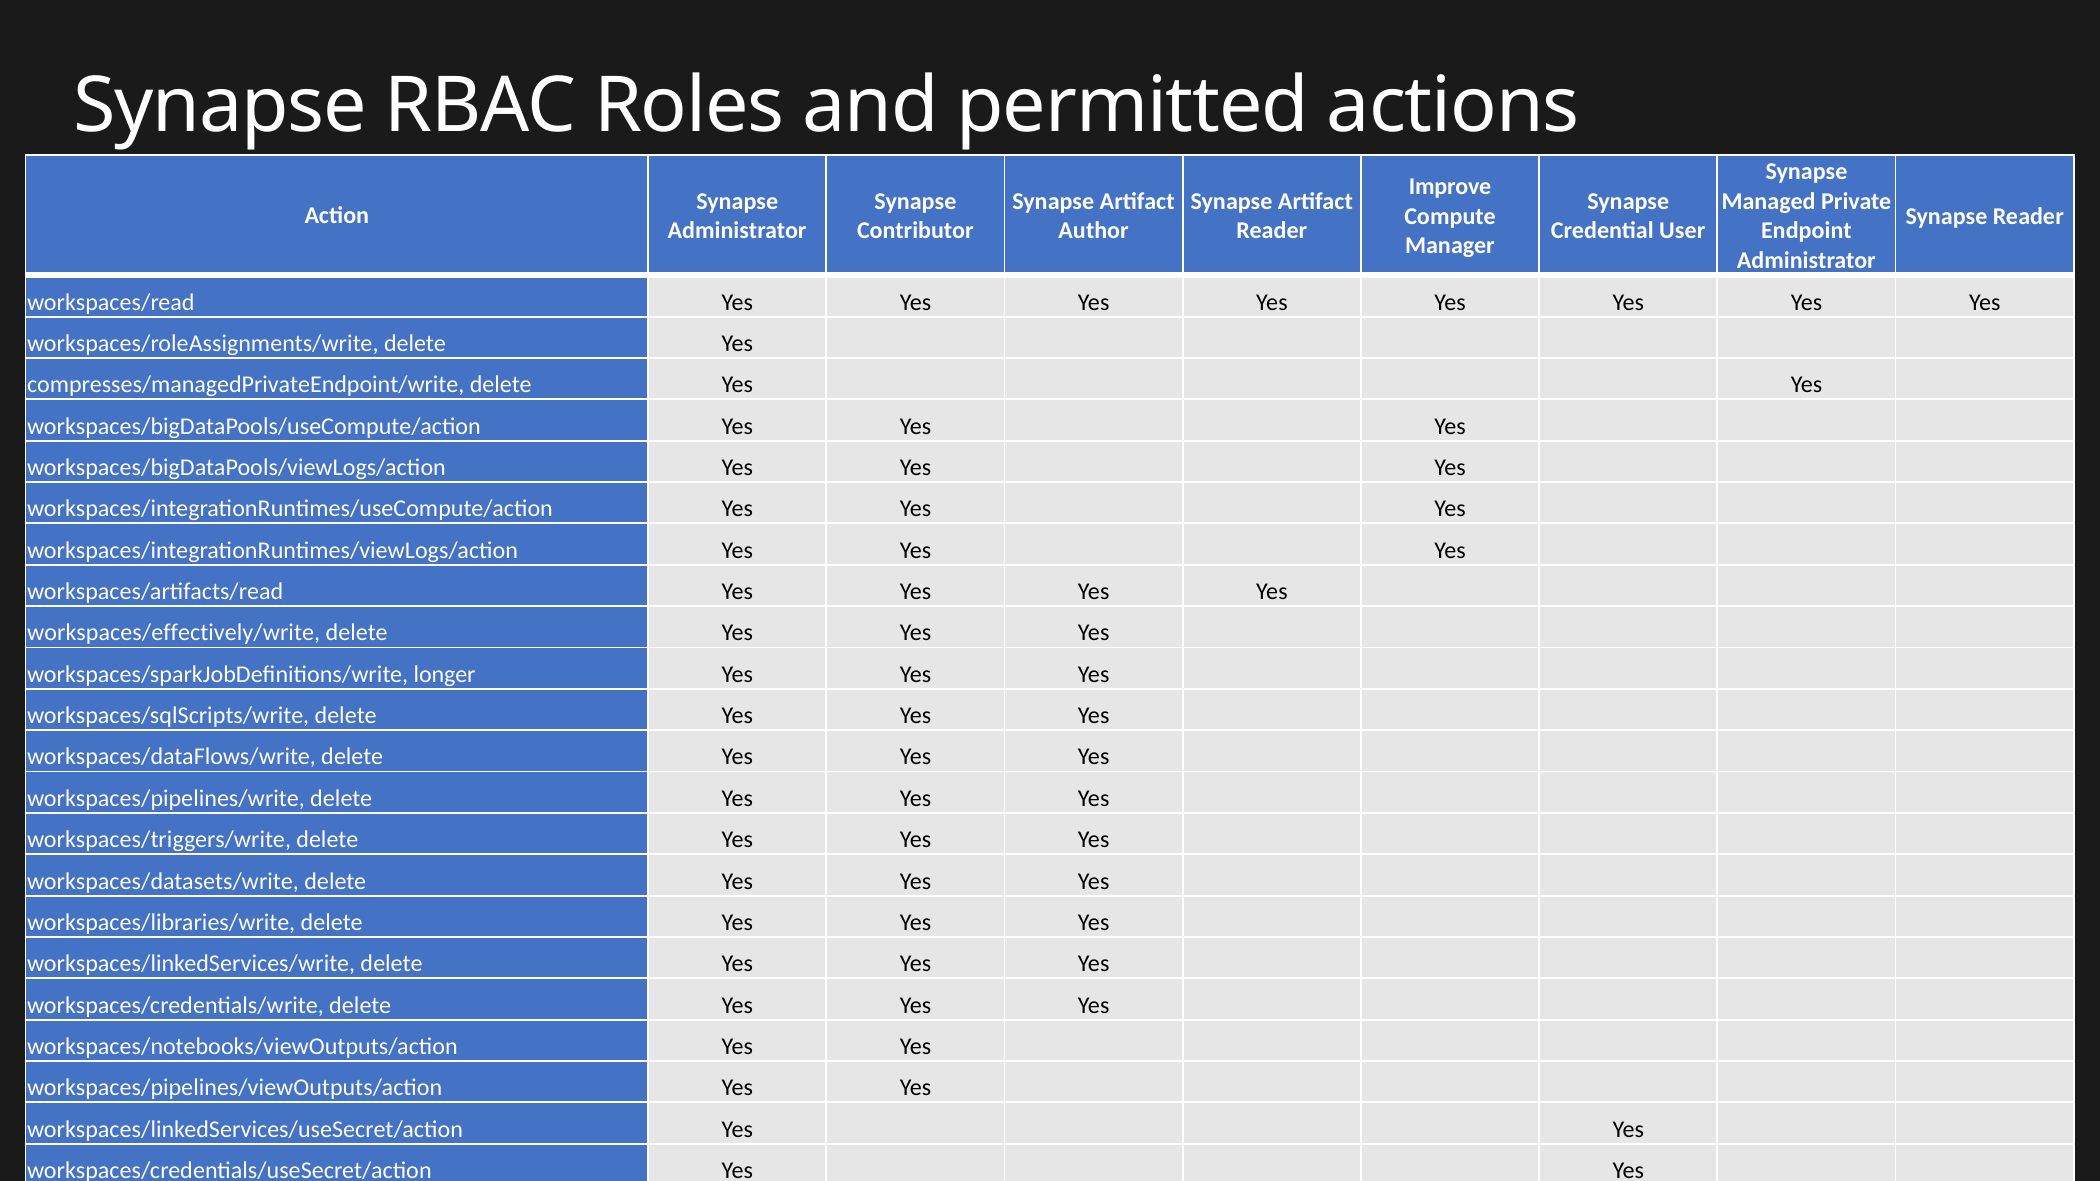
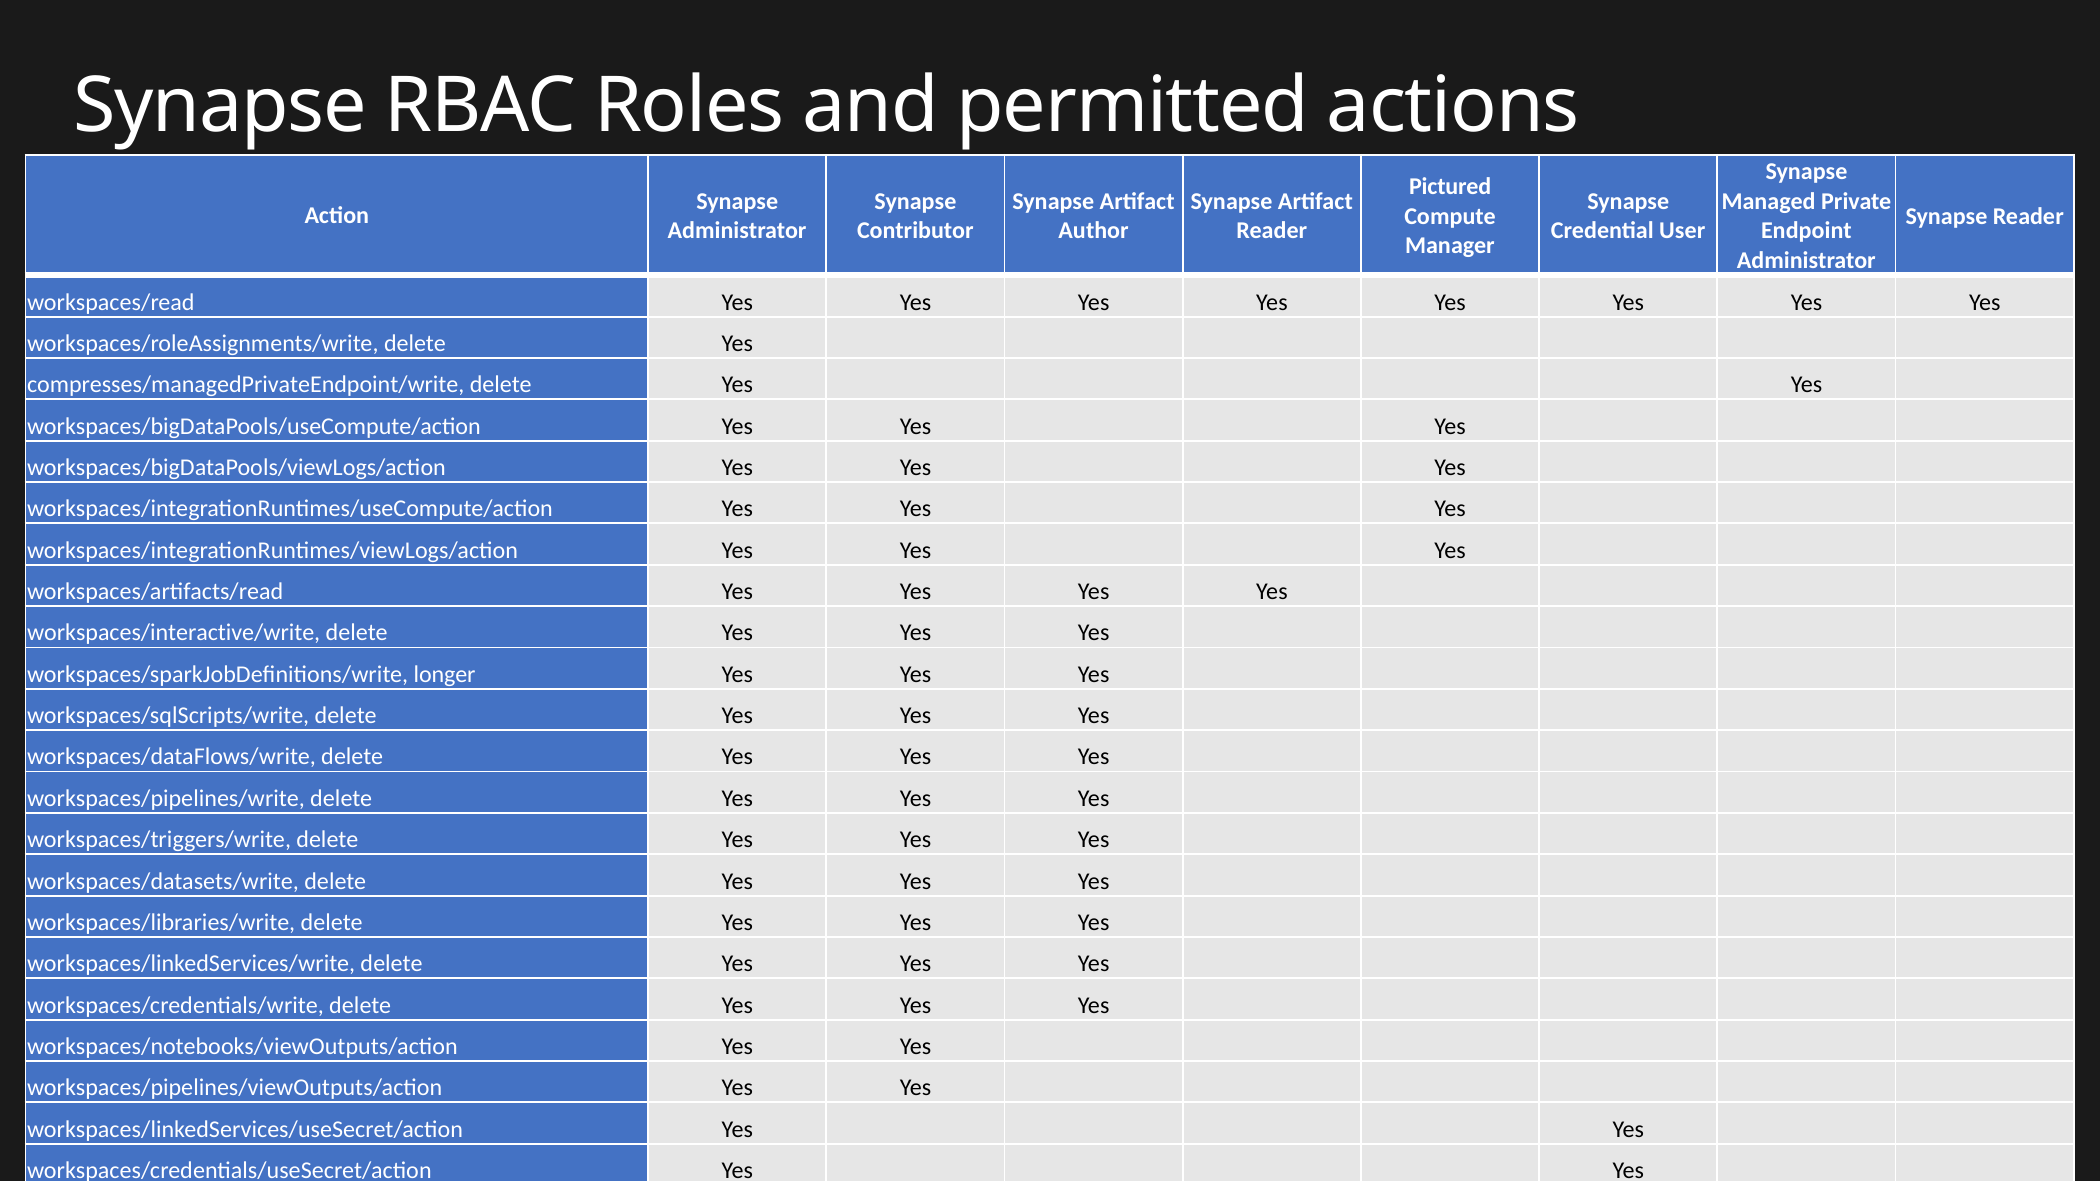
Improve: Improve -> Pictured
workspaces/effectively/write: workspaces/effectively/write -> workspaces/interactive/write
